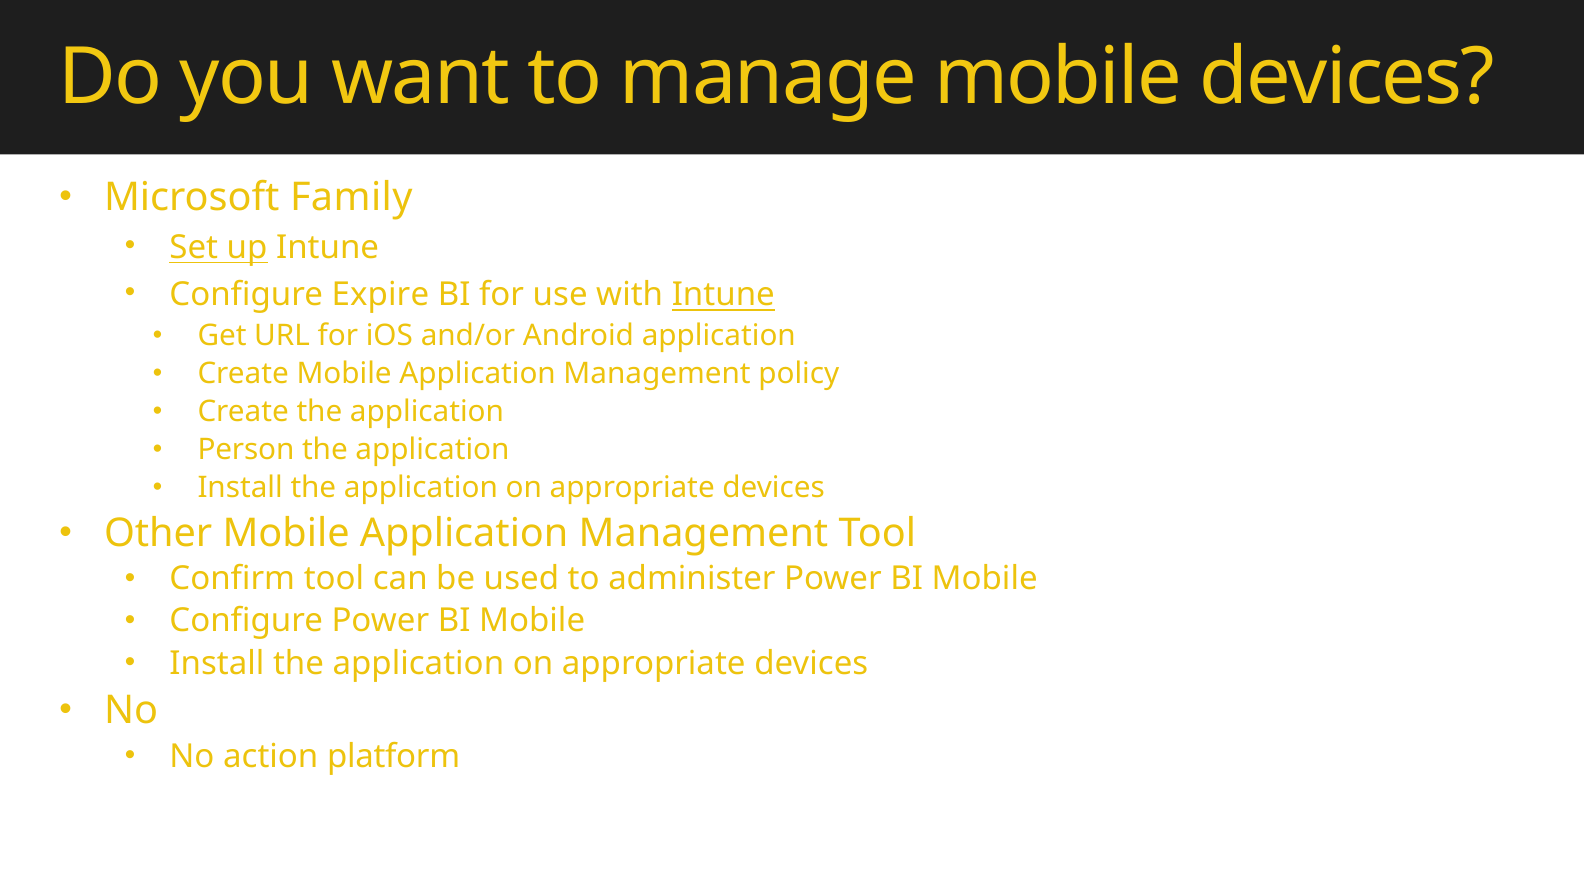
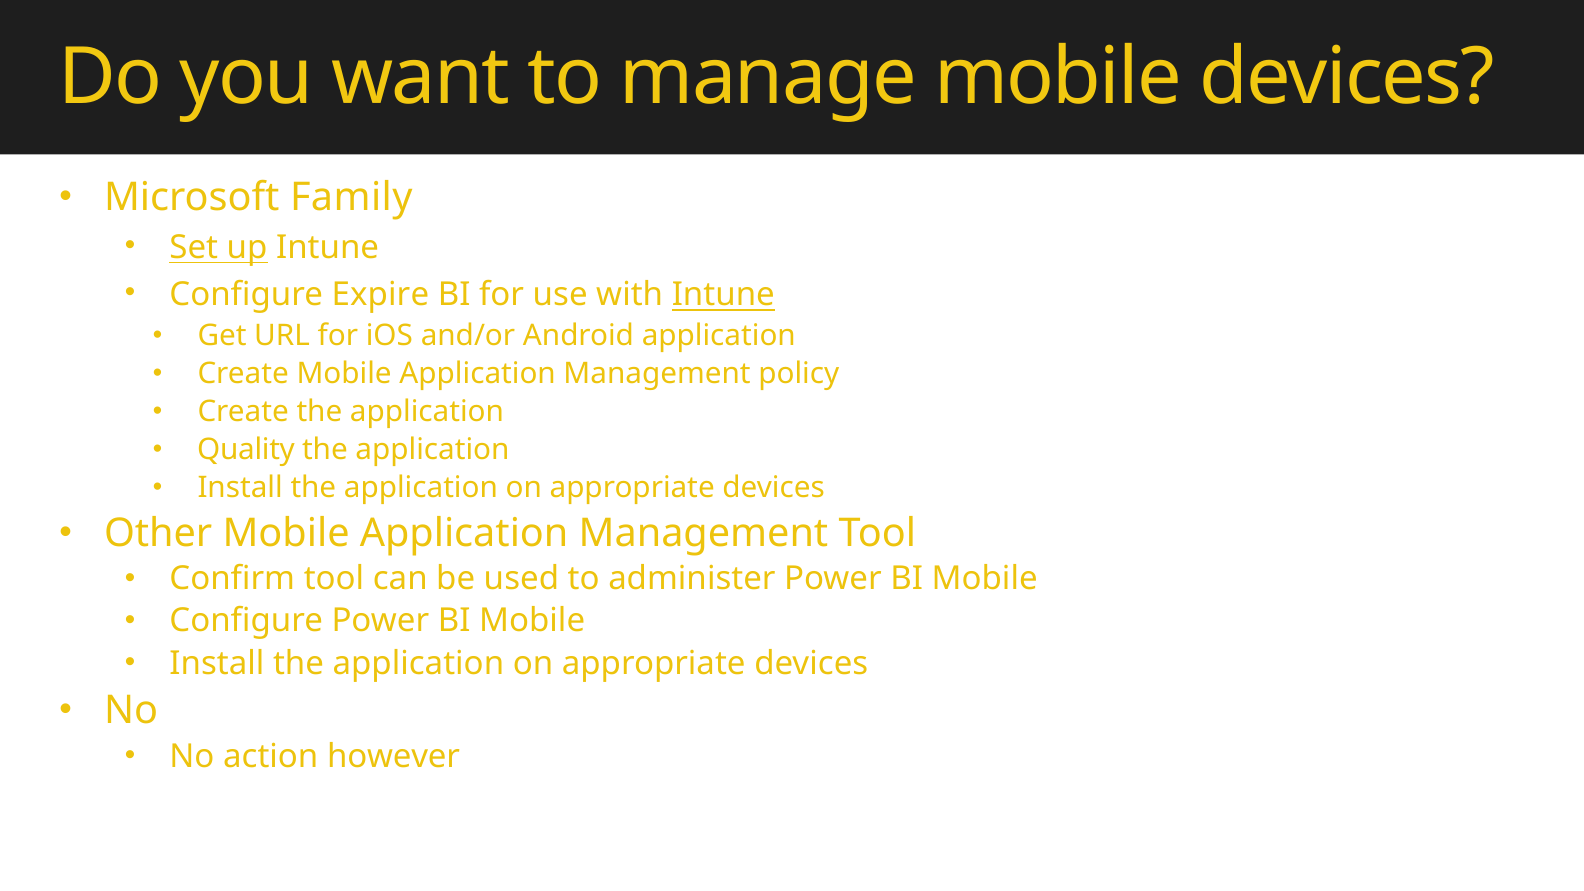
Person: Person -> Quality
platform: platform -> however
